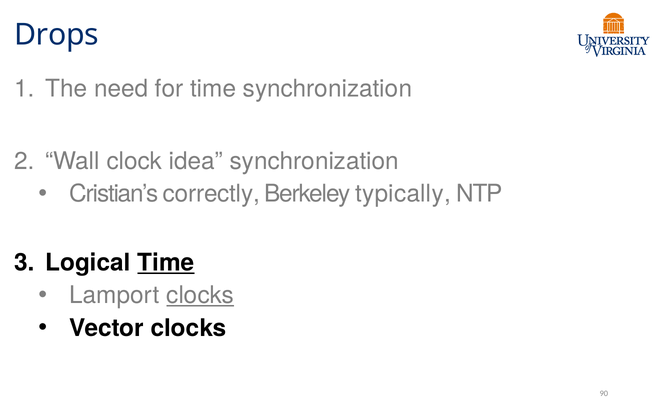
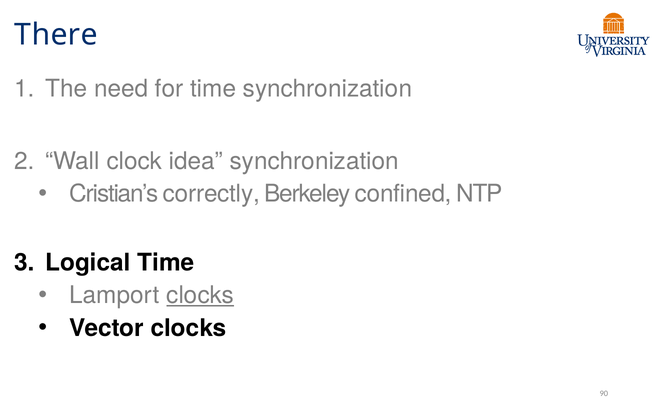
Drops: Drops -> There
typically: typically -> confined
Time at (166, 263) underline: present -> none
